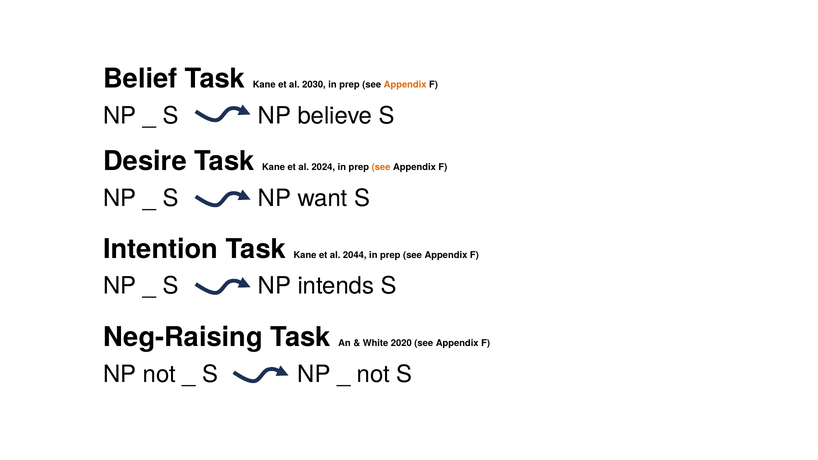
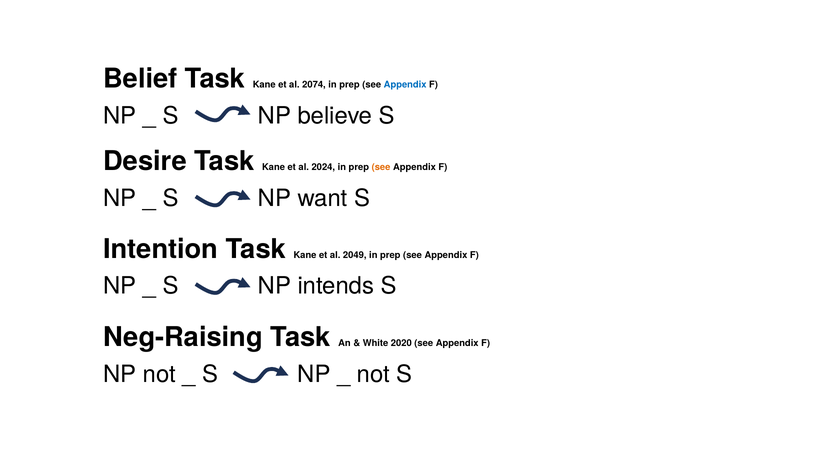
2030: 2030 -> 2074
Appendix at (405, 85) colour: orange -> blue
2044: 2044 -> 2049
